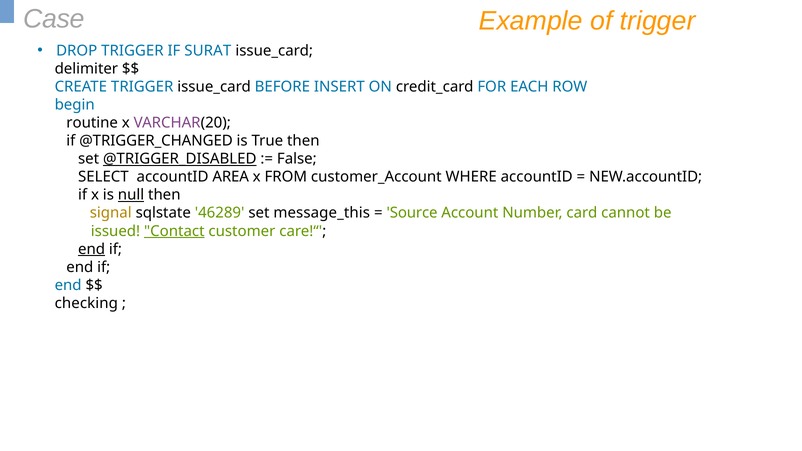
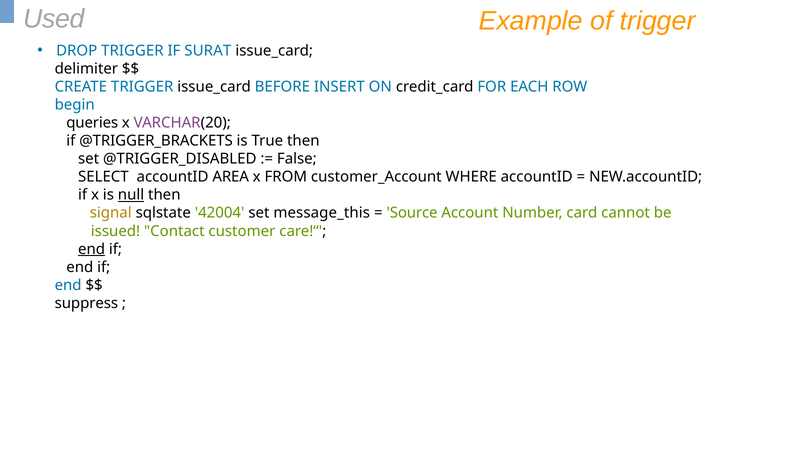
Case: Case -> Used
routine: routine -> queries
@TRIGGER_CHANGED: @TRIGGER_CHANGED -> @TRIGGER_BRACKETS
@TRIGGER_DISABLED underline: present -> none
46289: 46289 -> 42004
Contact underline: present -> none
checking: checking -> suppress
